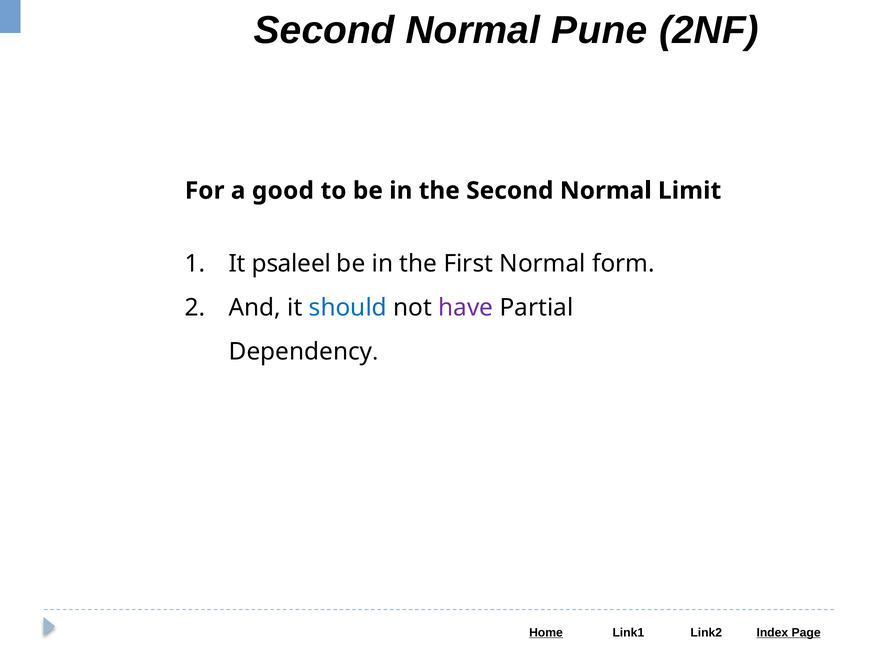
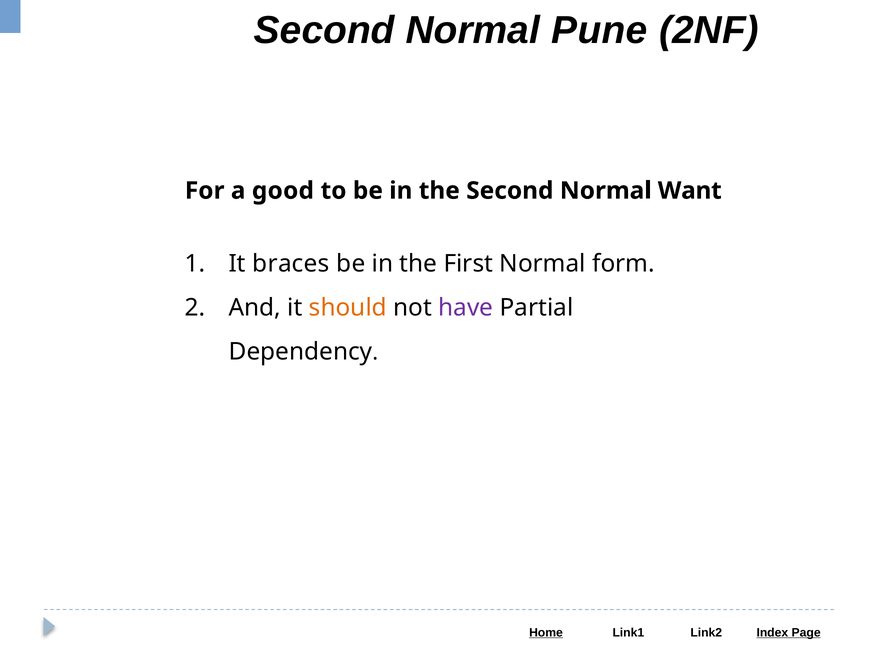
Limit: Limit -> Want
psaleel: psaleel -> braces
should colour: blue -> orange
